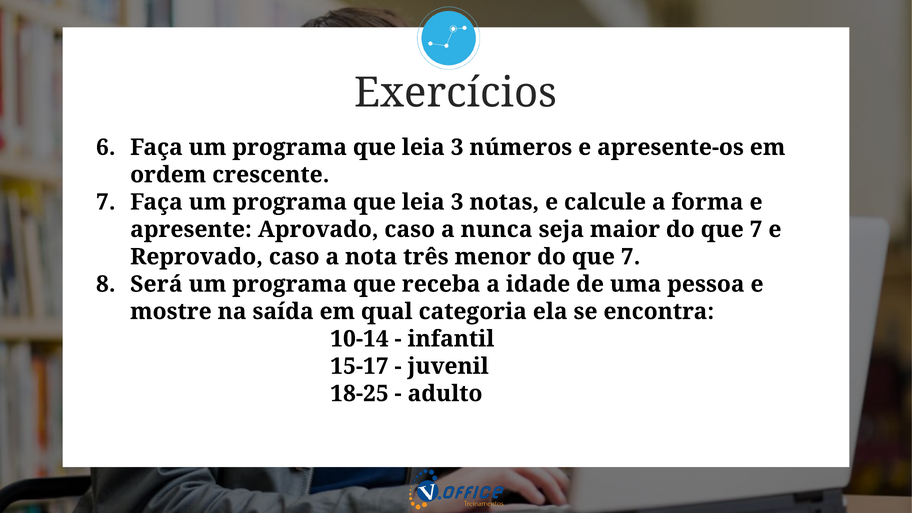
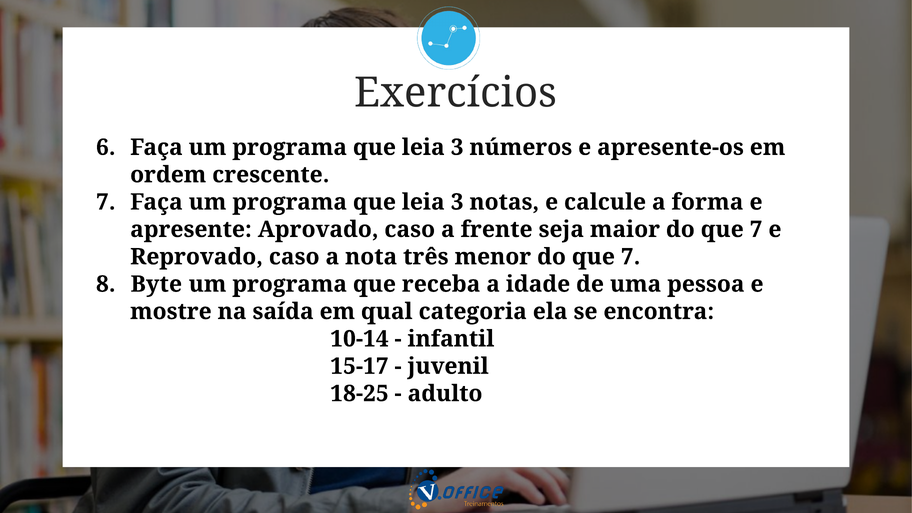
nunca: nunca -> frente
Será: Será -> Byte
